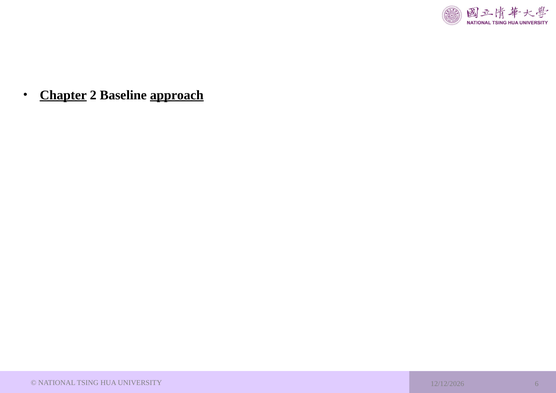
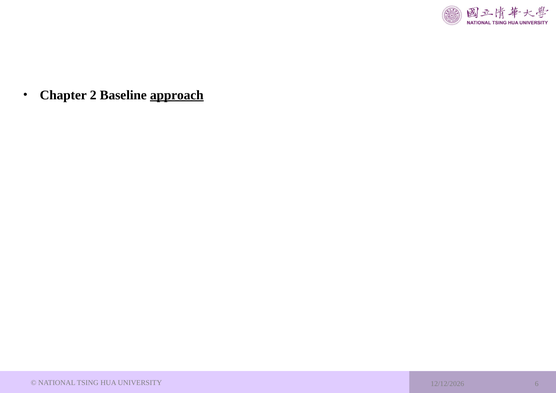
Chapter underline: present -> none
